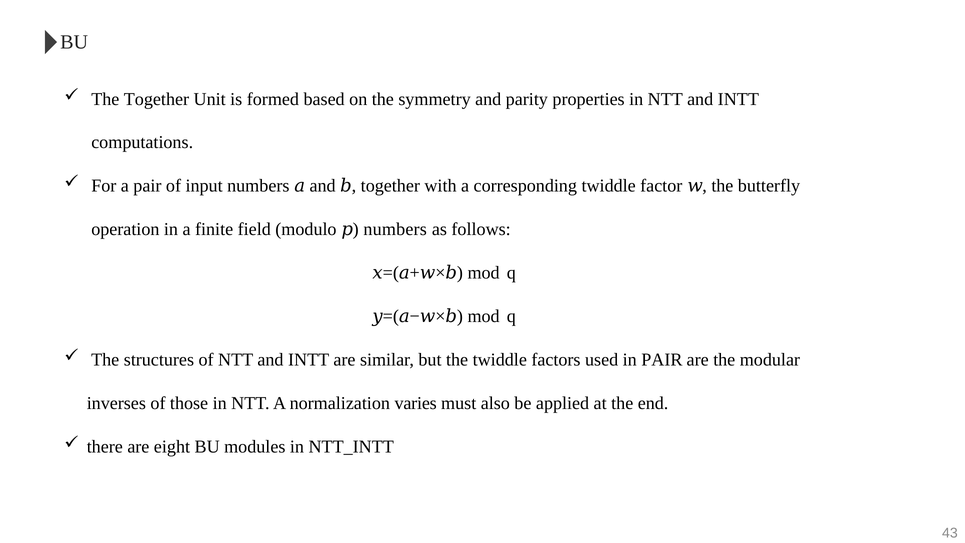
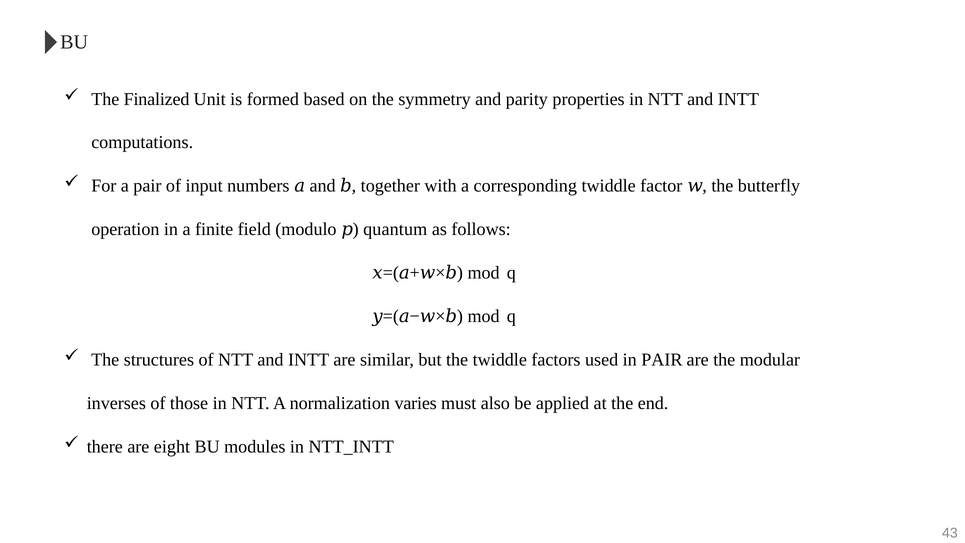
The Together: Together -> Finalized
numbers at (395, 229): numbers -> quantum
